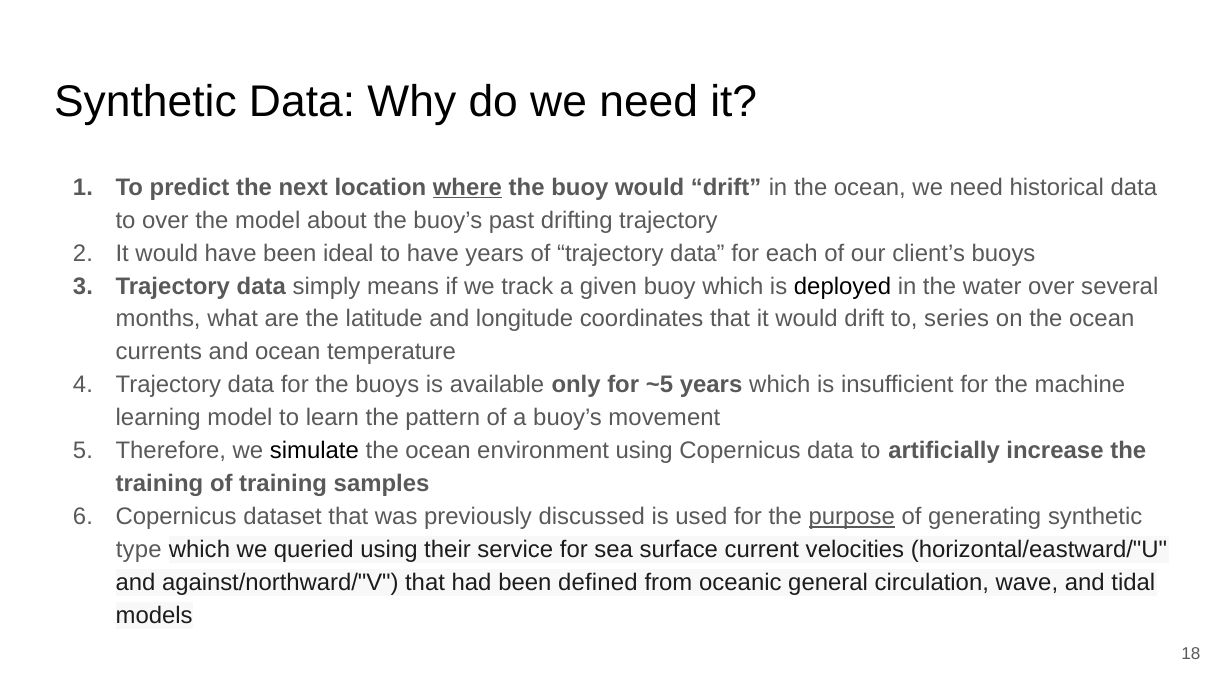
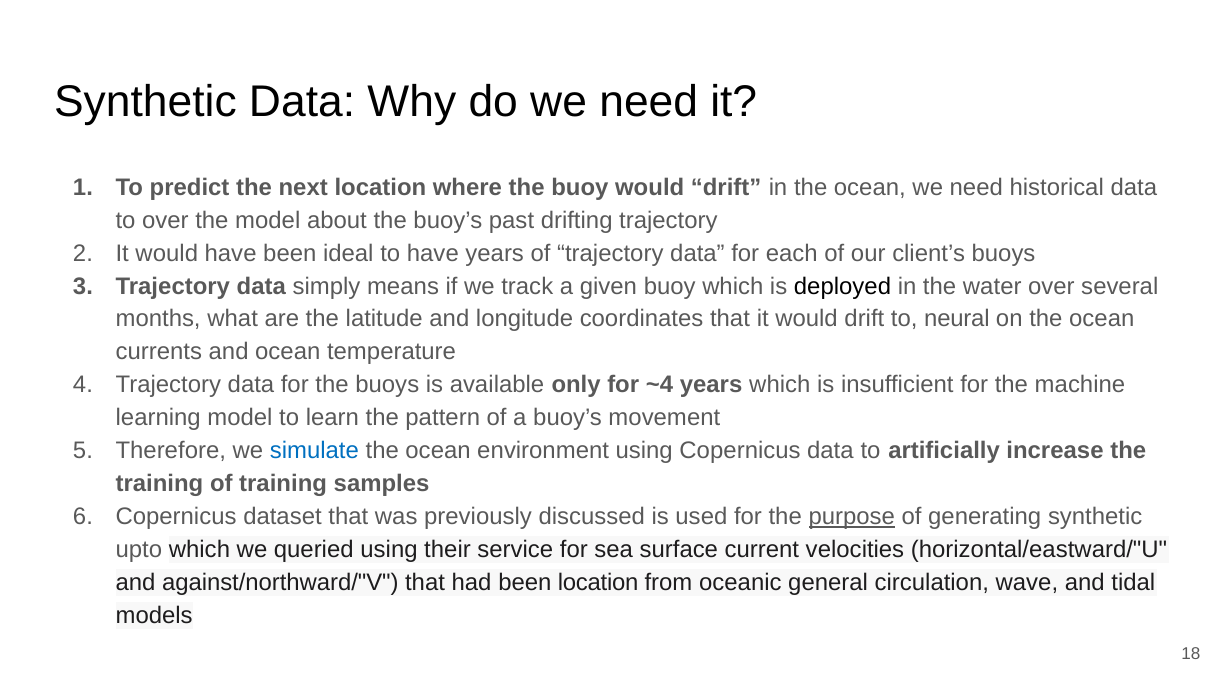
where underline: present -> none
series: series -> neural
~5: ~5 -> ~4
simulate colour: black -> blue
type: type -> upto
been defined: defined -> location
